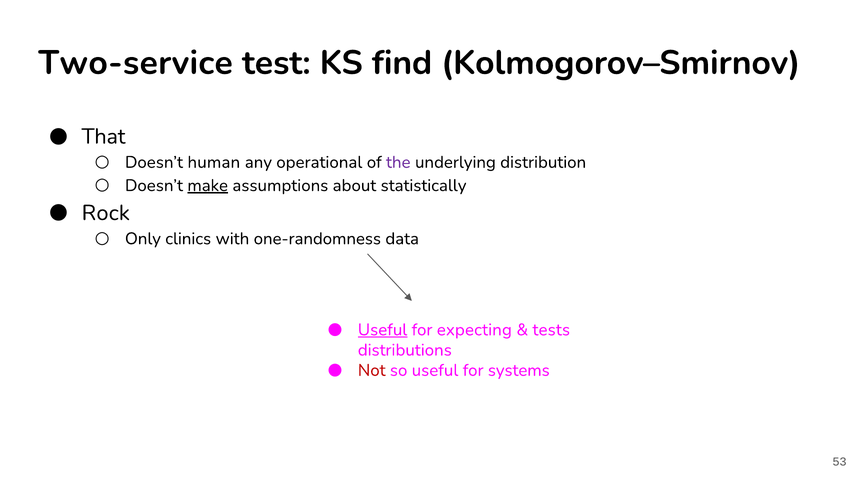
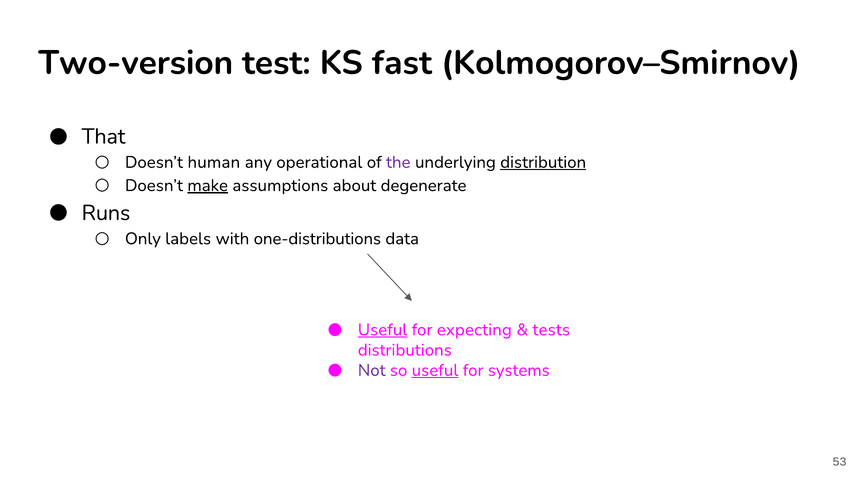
Two-service: Two-service -> Two-version
find: find -> fast
distribution underline: none -> present
statistically: statistically -> degenerate
Rock: Rock -> Runs
clinics: clinics -> labels
one-randomness: one-randomness -> one-distributions
Not colour: red -> purple
useful at (435, 370) underline: none -> present
